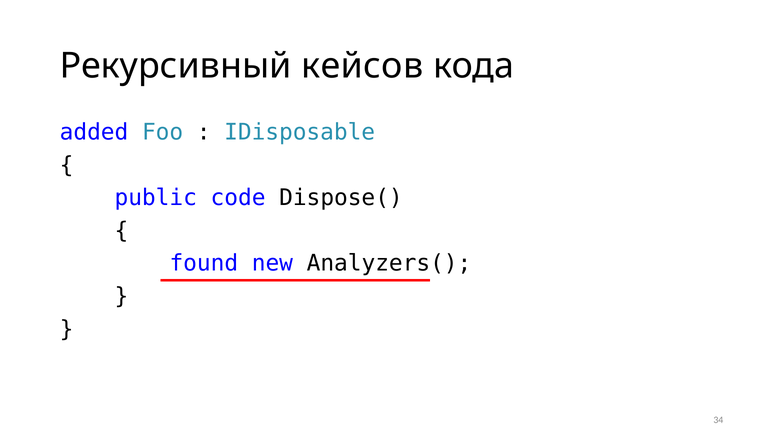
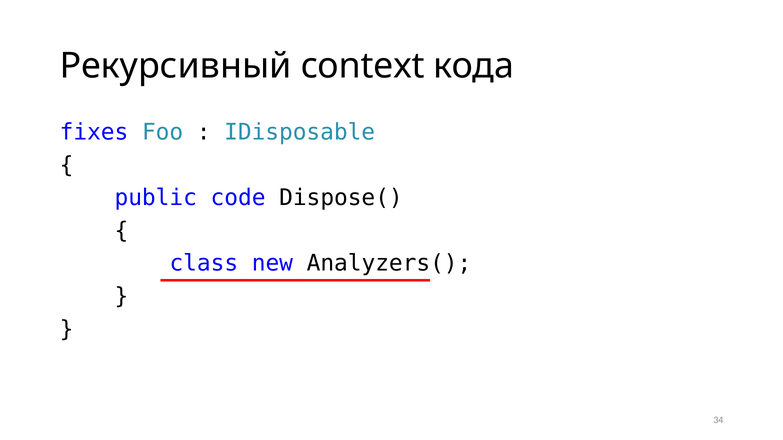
кейсов: кейсов -> context
added: added -> fixes
found: found -> class
